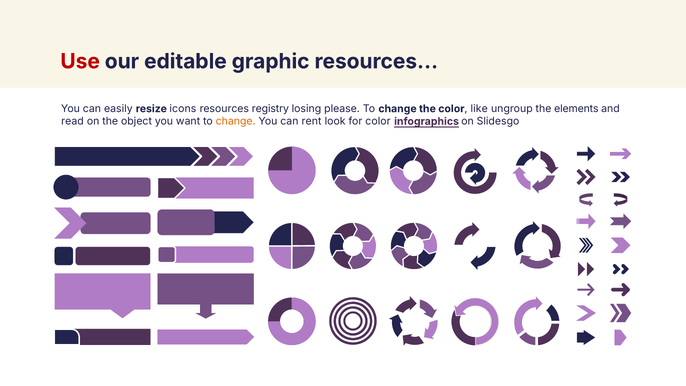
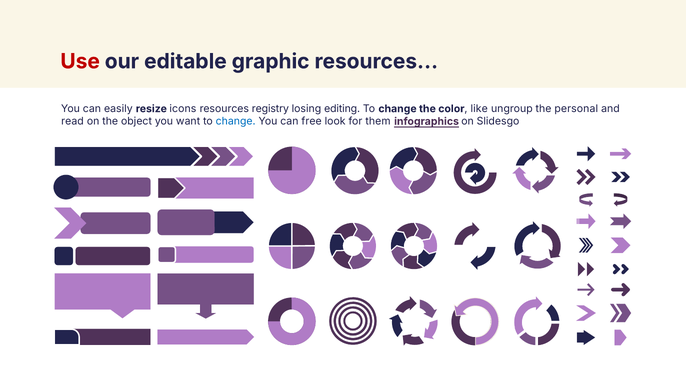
please: please -> editing
elements: elements -> personal
change at (236, 121) colour: orange -> blue
rent: rent -> free
for color: color -> them
